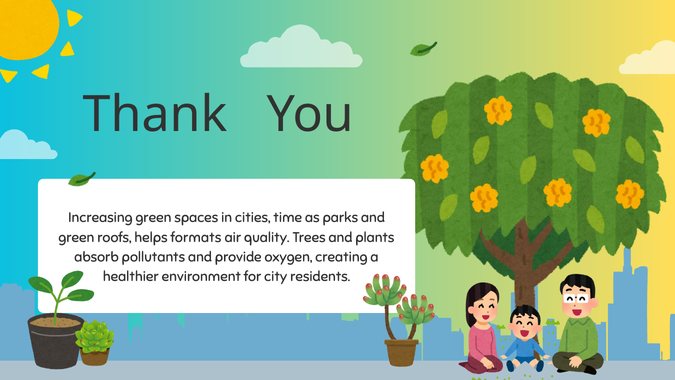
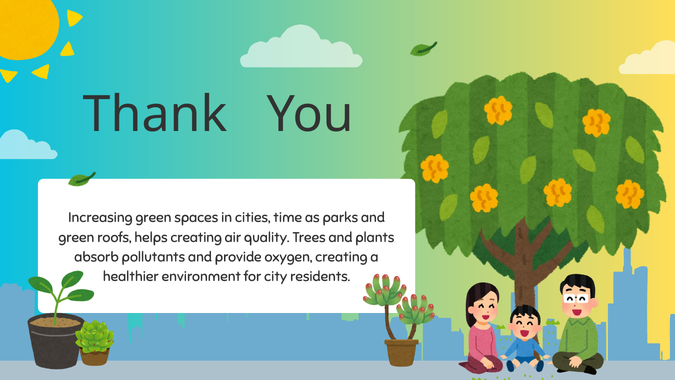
helps formats: formats -> creating
